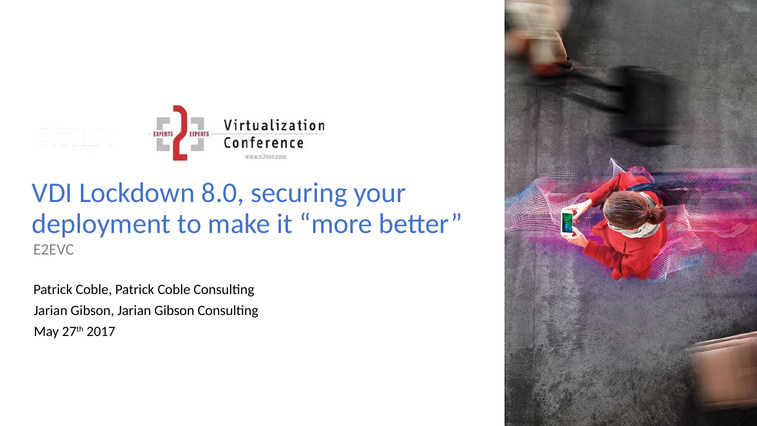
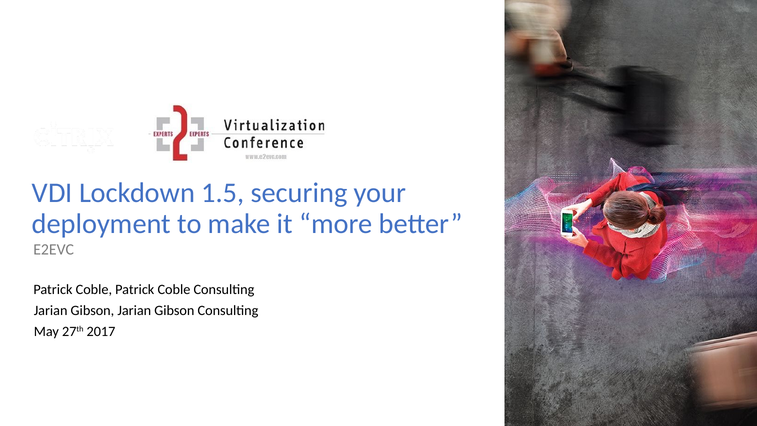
8.0: 8.0 -> 1.5
